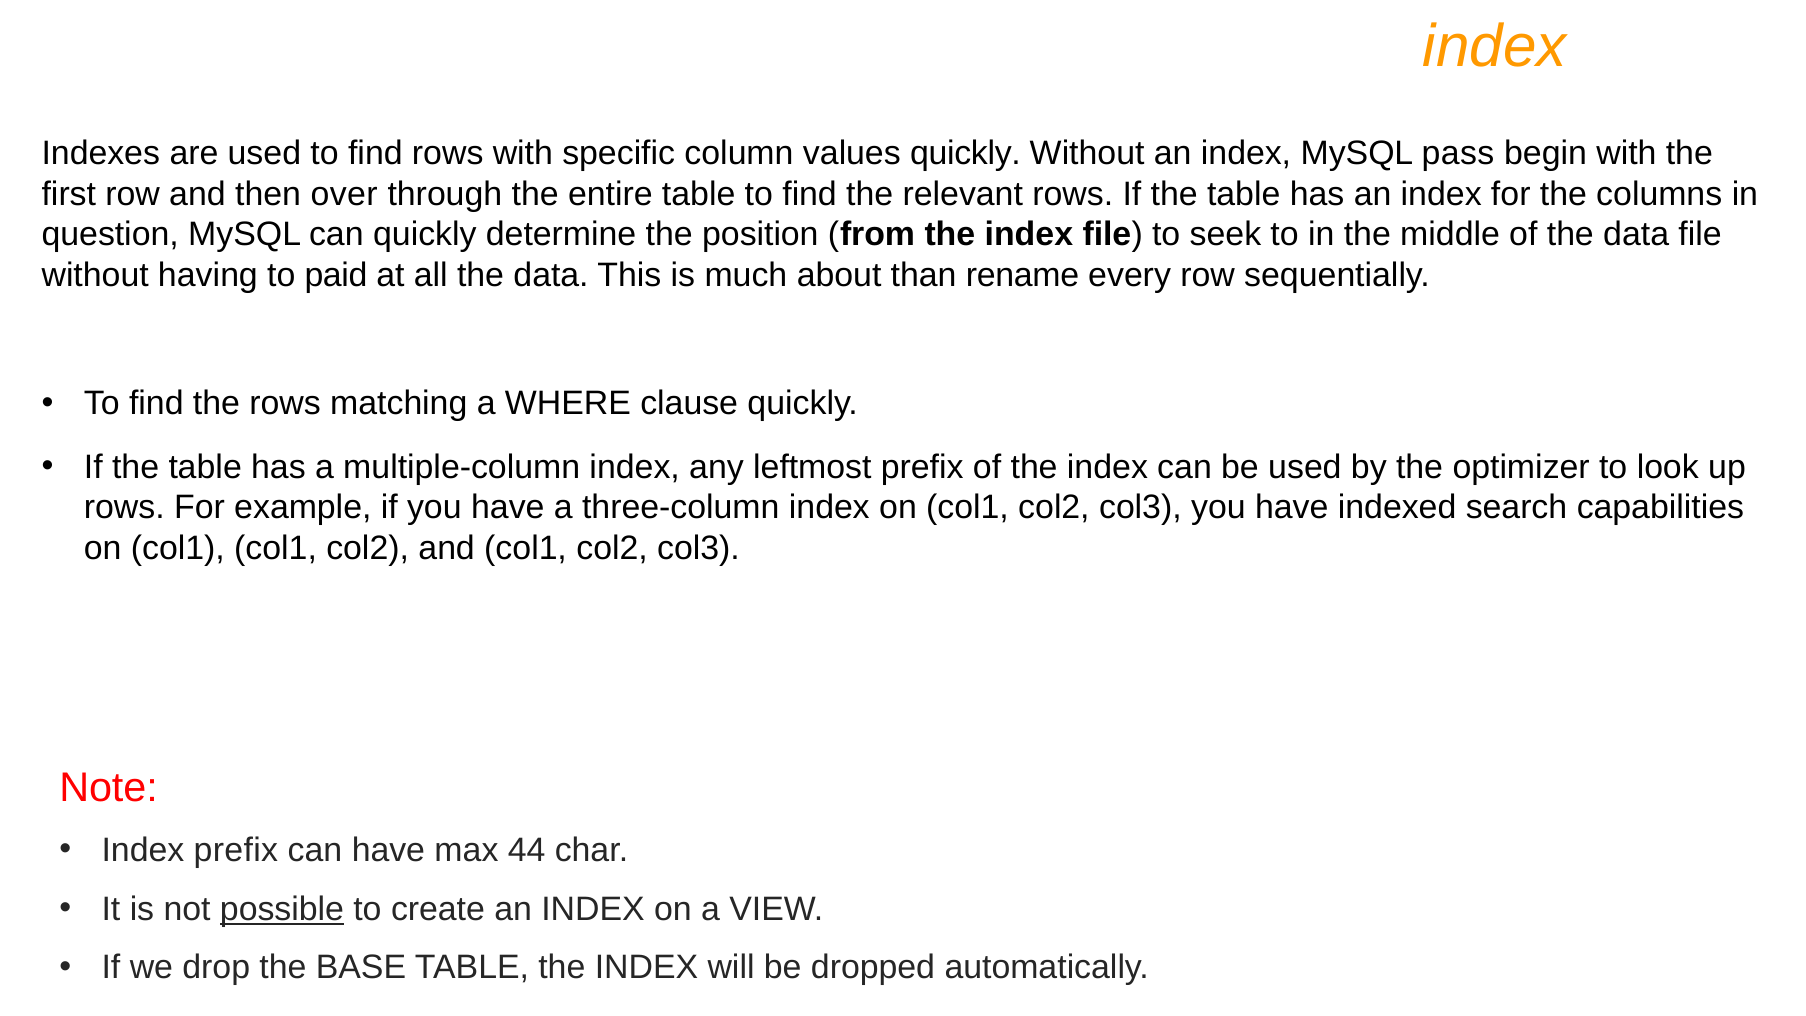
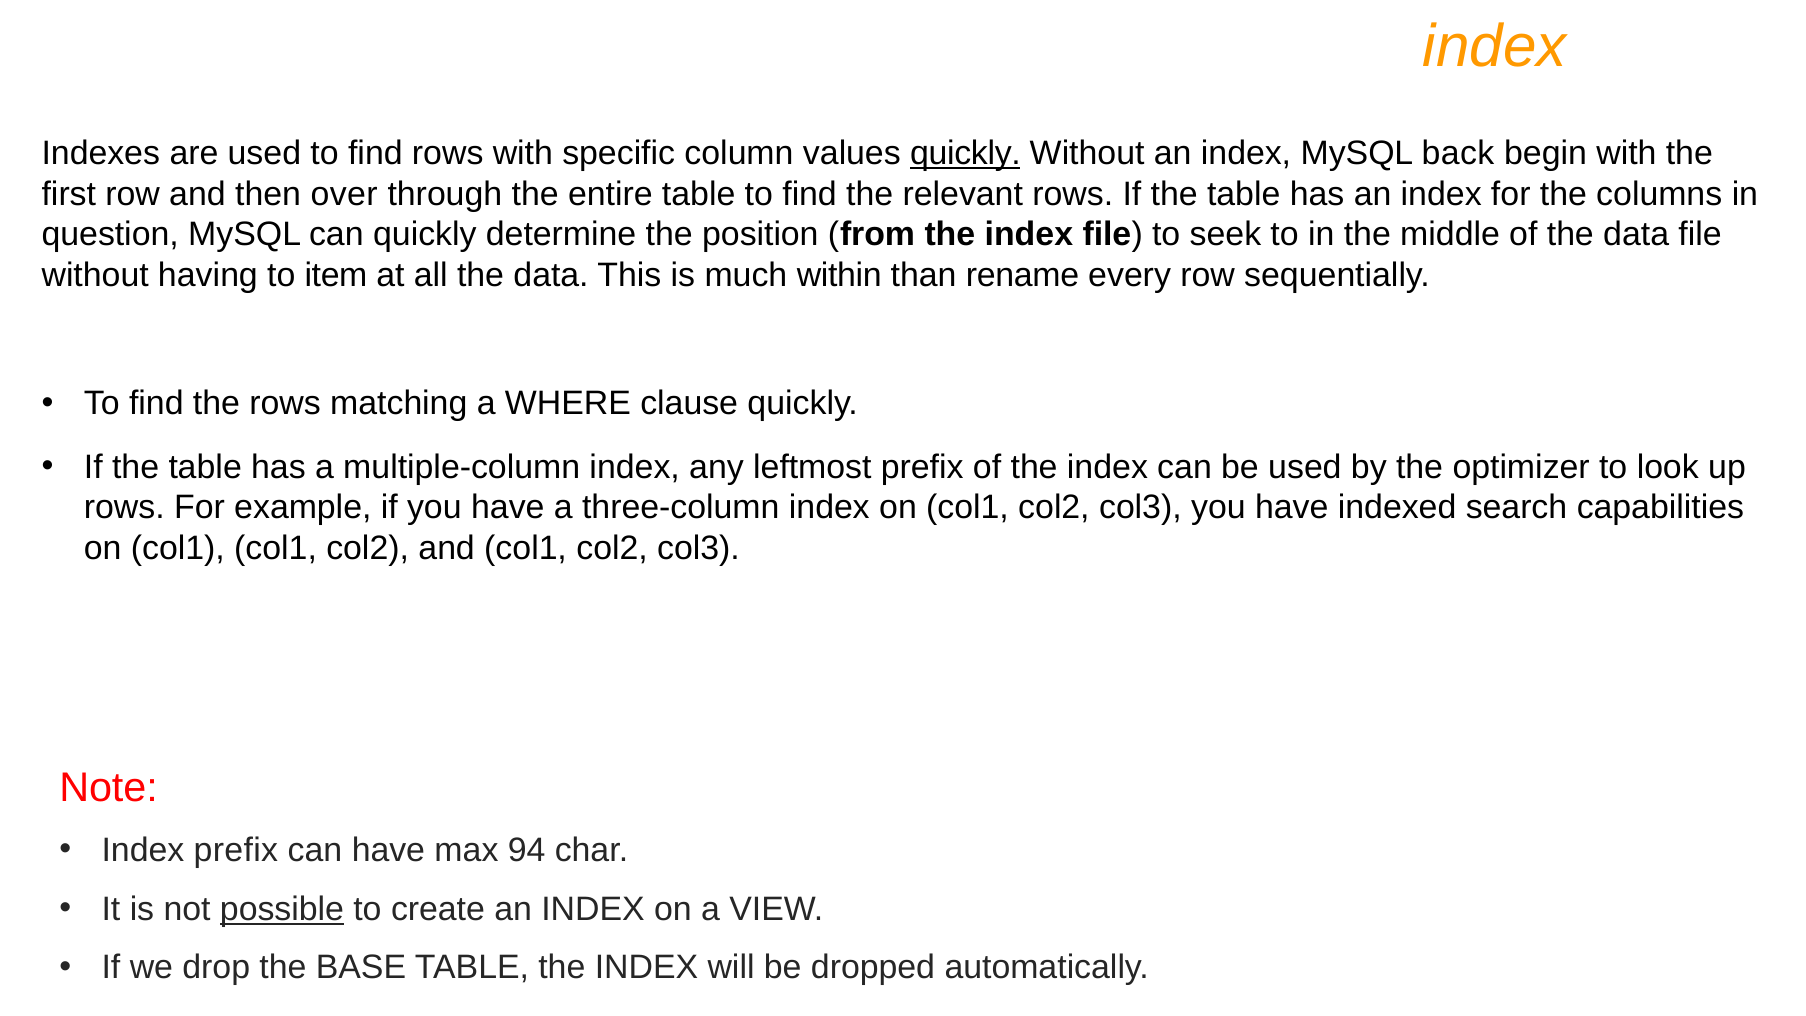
quickly at (965, 153) underline: none -> present
pass: pass -> back
paid: paid -> item
about: about -> within
44: 44 -> 94
